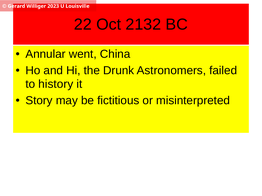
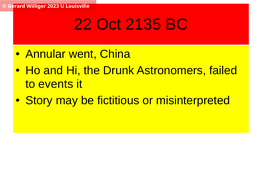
2132: 2132 -> 2135
history: history -> events
